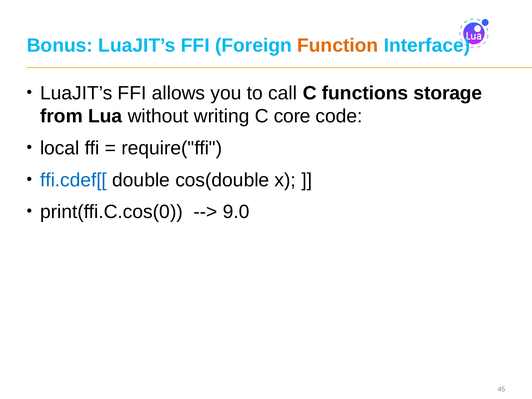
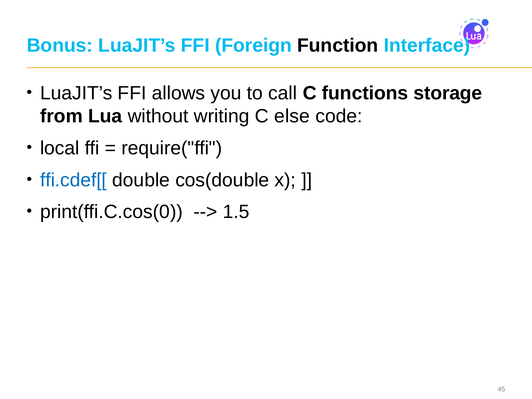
Function colour: orange -> black
core: core -> else
9.0: 9.0 -> 1.5
